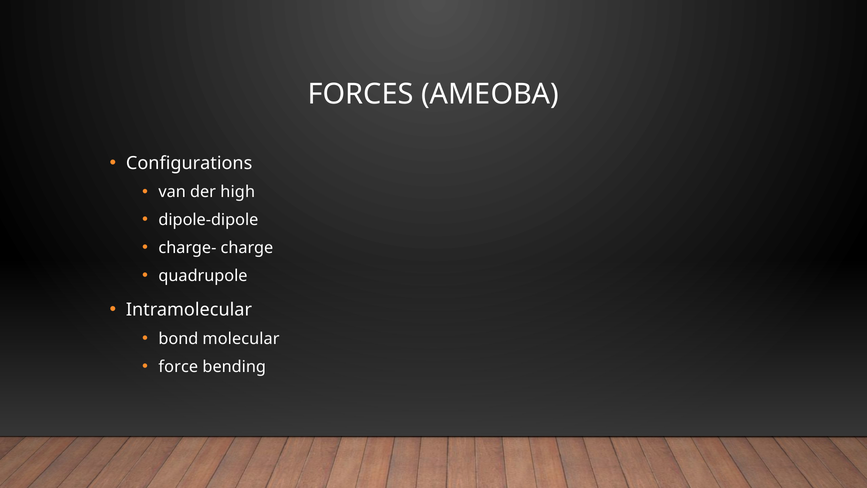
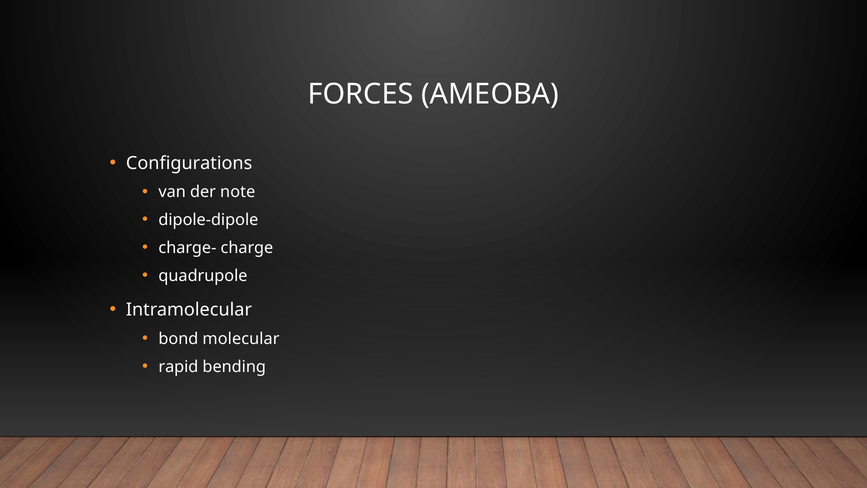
high: high -> note
force: force -> rapid
